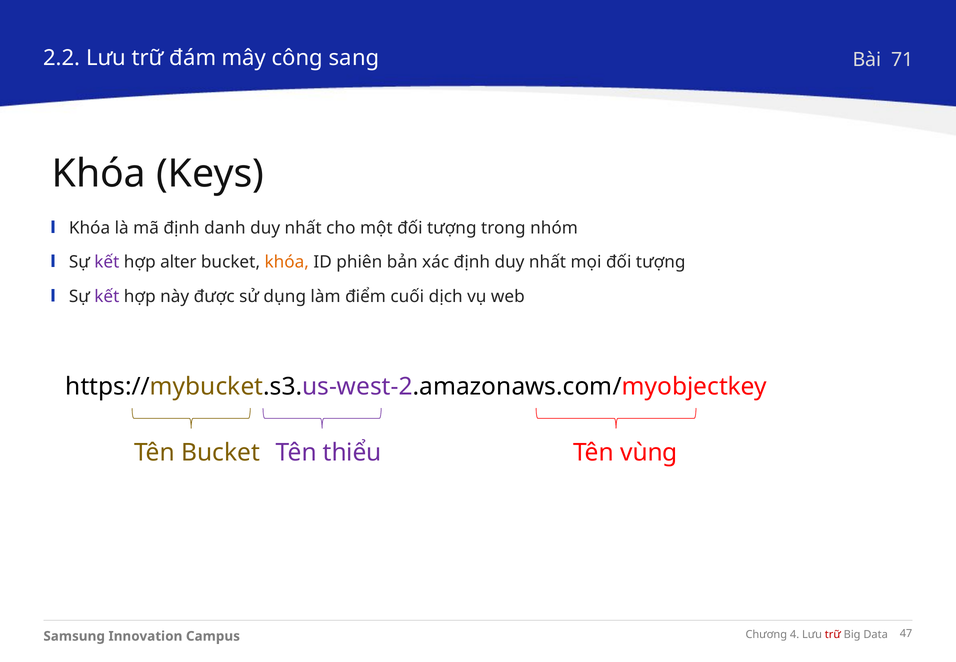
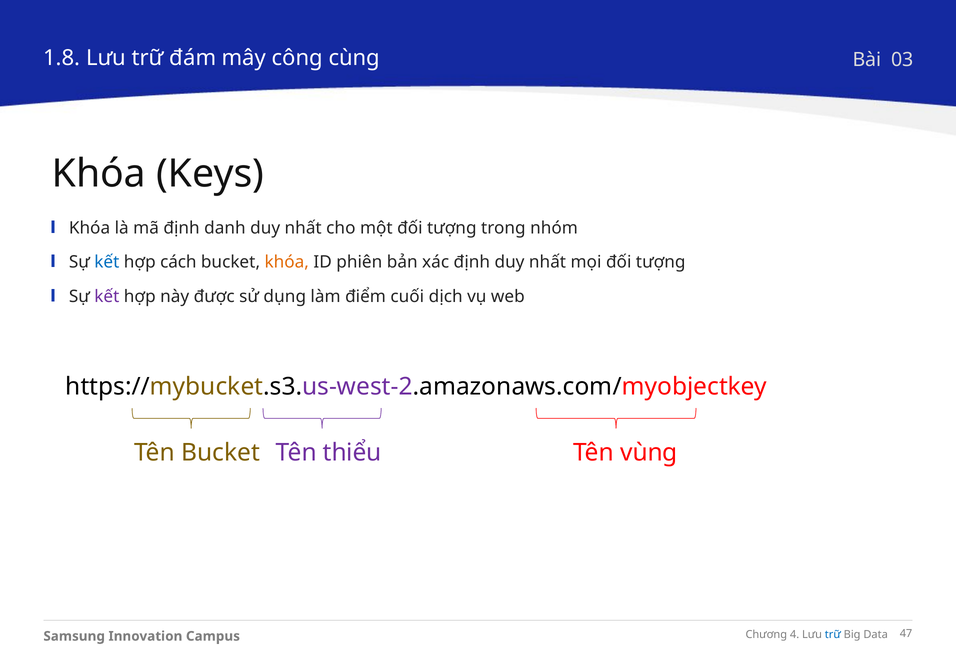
2.2: 2.2 -> 1.8
sang: sang -> cùng
71: 71 -> 03
kết at (107, 262) colour: purple -> blue
alter: alter -> cách
trữ at (833, 635) colour: red -> blue
